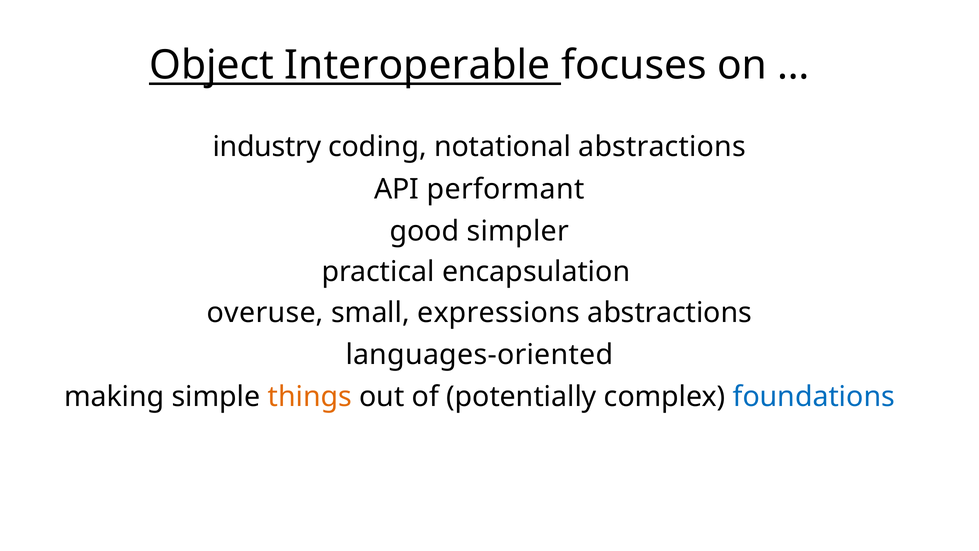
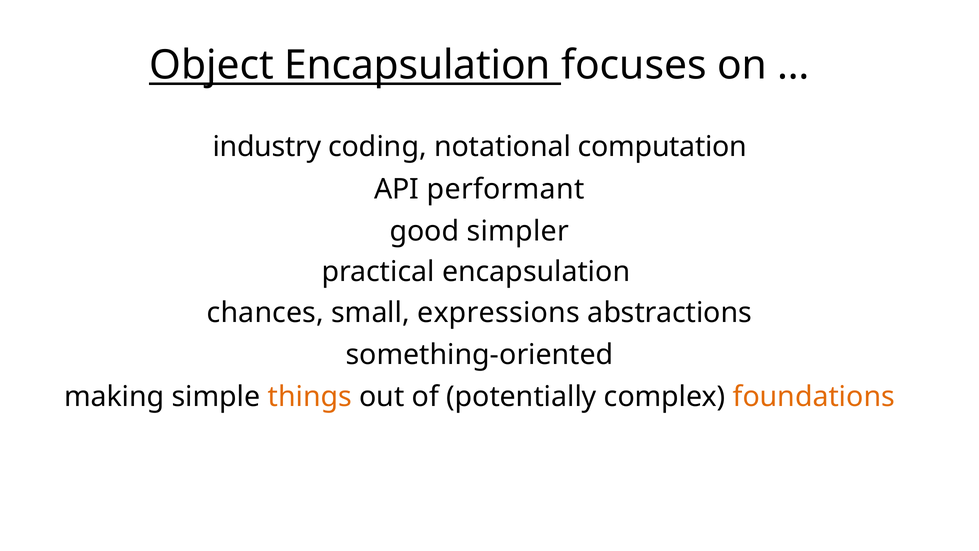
Object Interoperable: Interoperable -> Encapsulation
notational abstractions: abstractions -> computation
overuse: overuse -> chances
languages-oriented: languages-oriented -> something-oriented
foundations colour: blue -> orange
